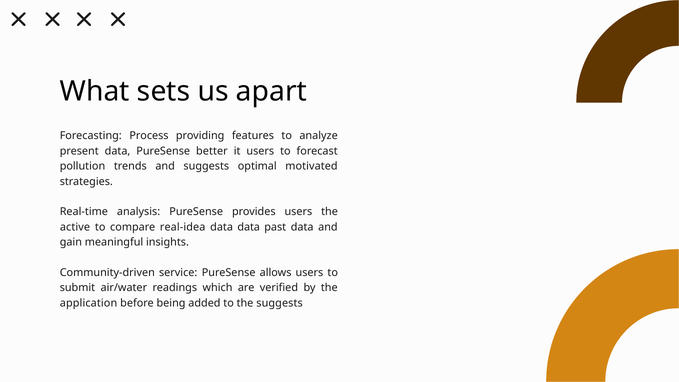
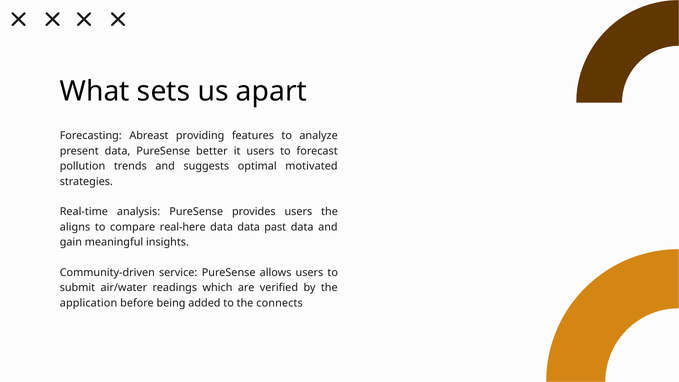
Process: Process -> Abreast
active: active -> aligns
real-idea: real-idea -> real-here
the suggests: suggests -> connects
